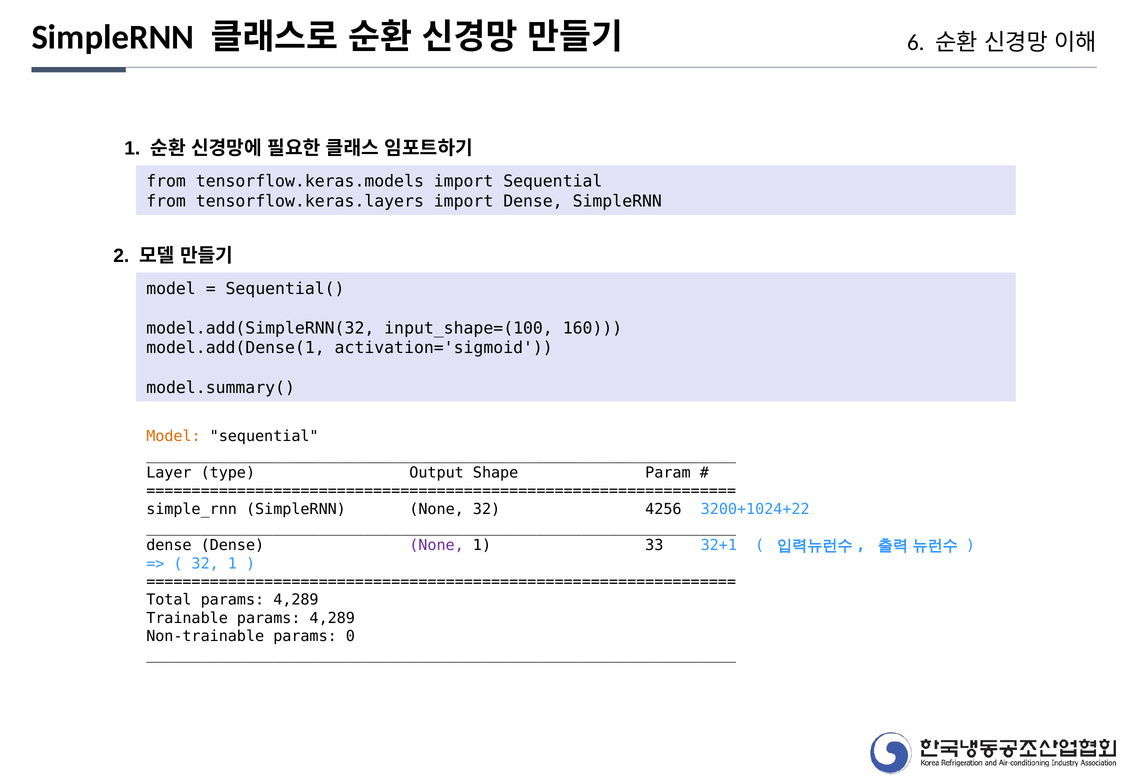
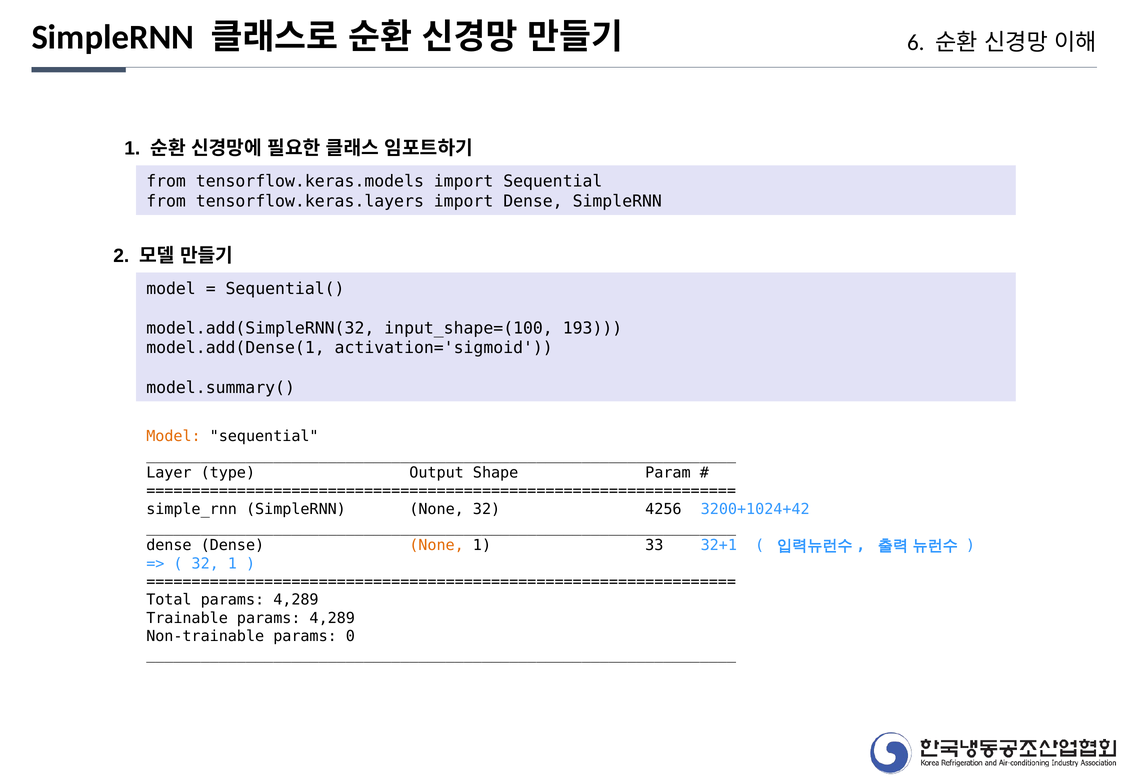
160: 160 -> 193
3200+1024+22: 3200+1024+22 -> 3200+1024+42
None at (437, 545) colour: purple -> orange
